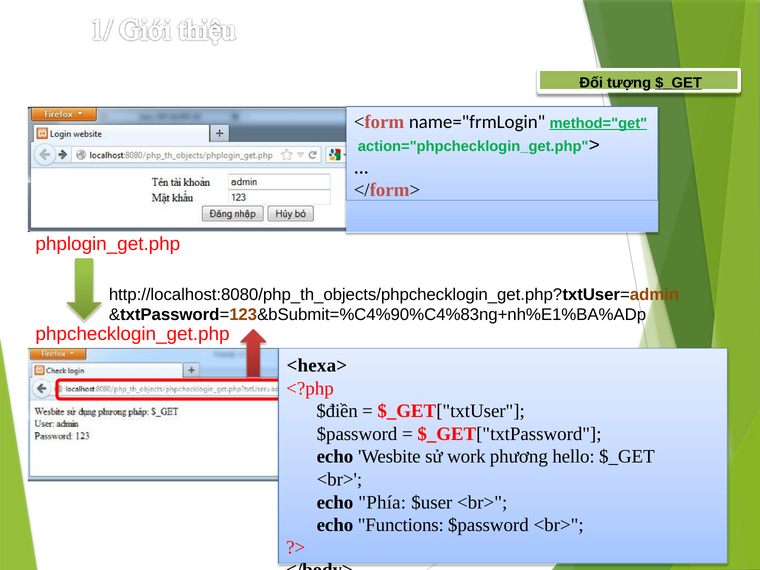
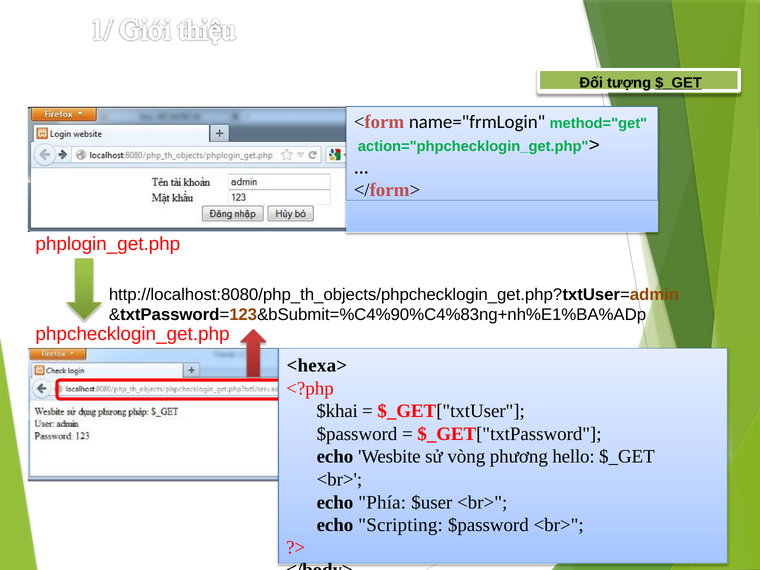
method="get underline: present -> none
$điền: $điền -> $khai
work: work -> vòng
Functions: Functions -> Scripting
